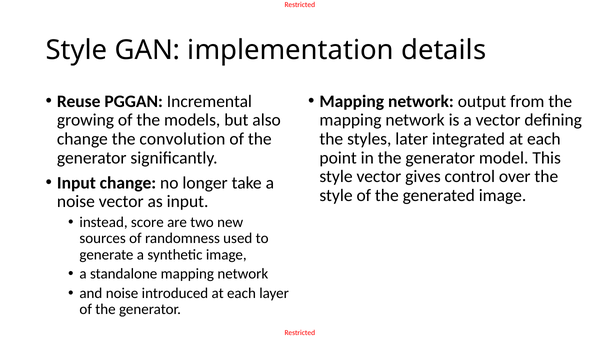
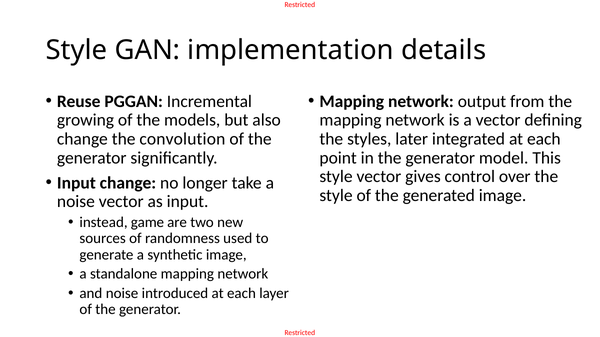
score: score -> game
